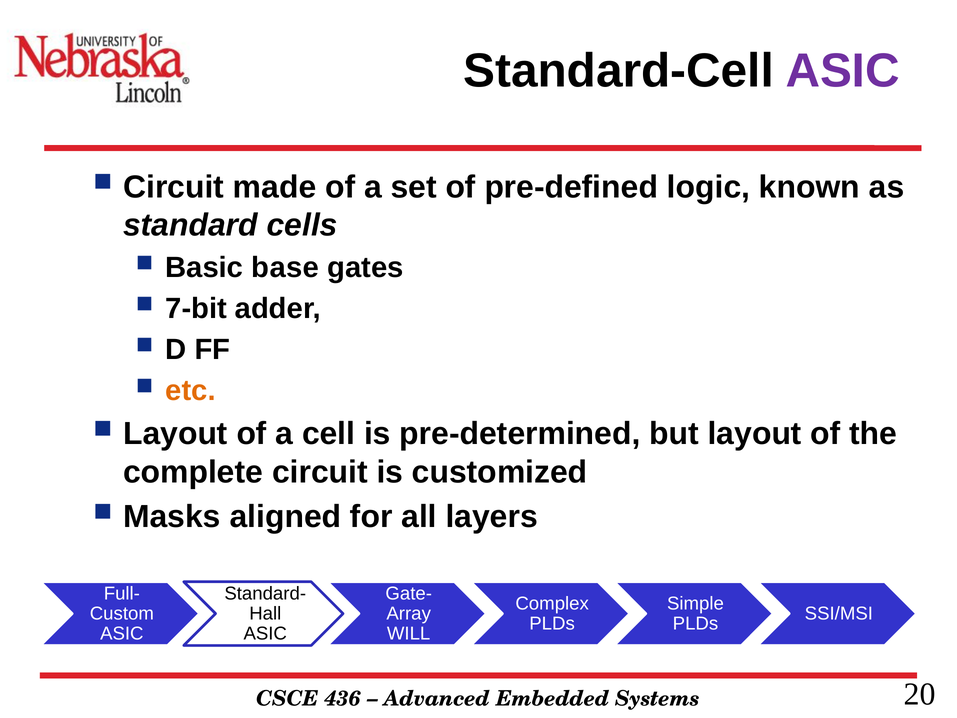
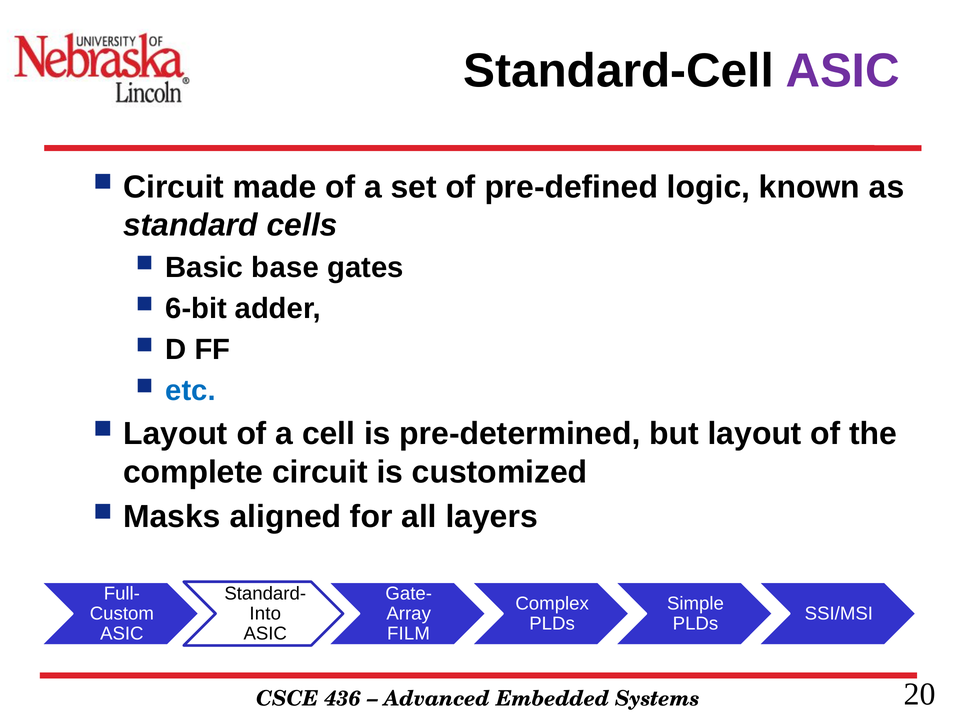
7-bit: 7-bit -> 6-bit
etc colour: orange -> blue
Hall: Hall -> Into
WILL: WILL -> FILM
